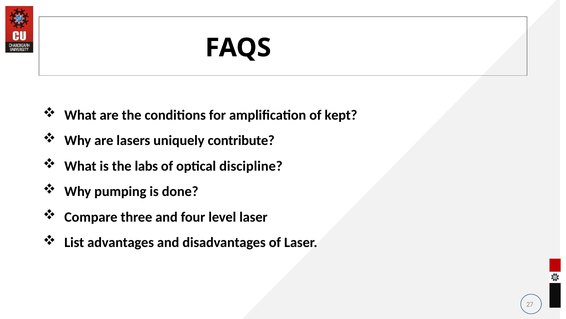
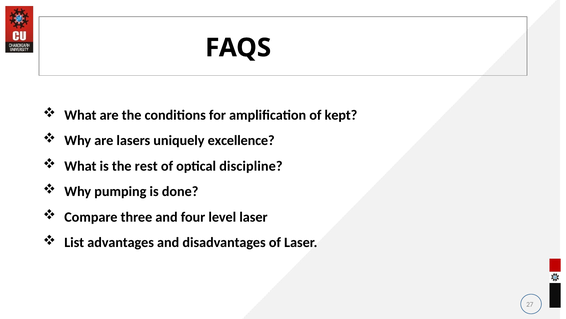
contribute: contribute -> excellence
labs: labs -> rest
